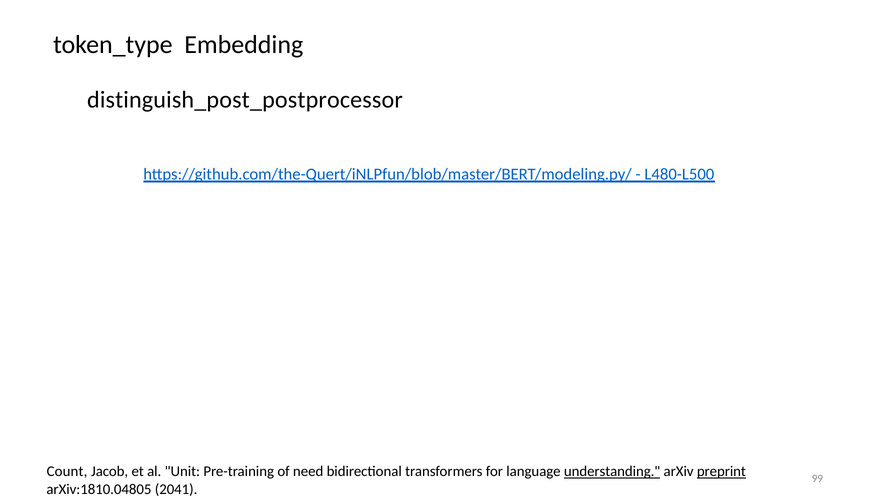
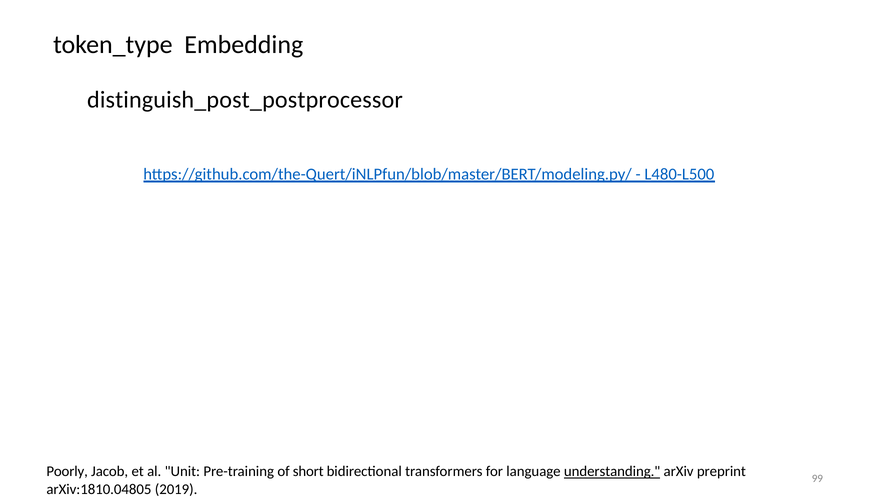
Count: Count -> Poorly
need: need -> short
preprint underline: present -> none
2041: 2041 -> 2019
